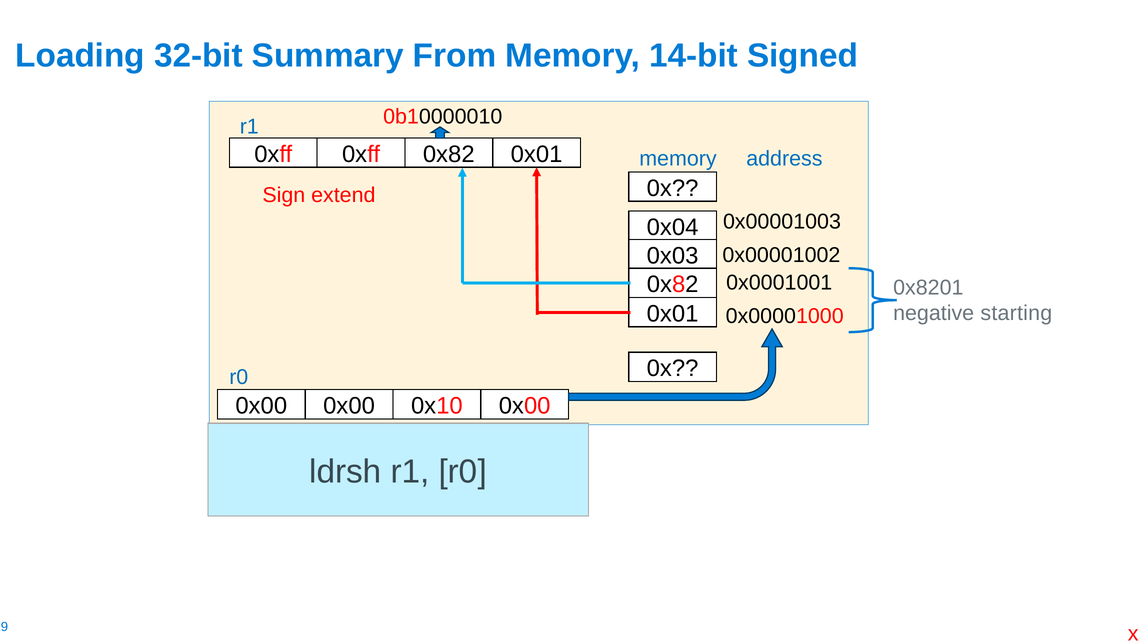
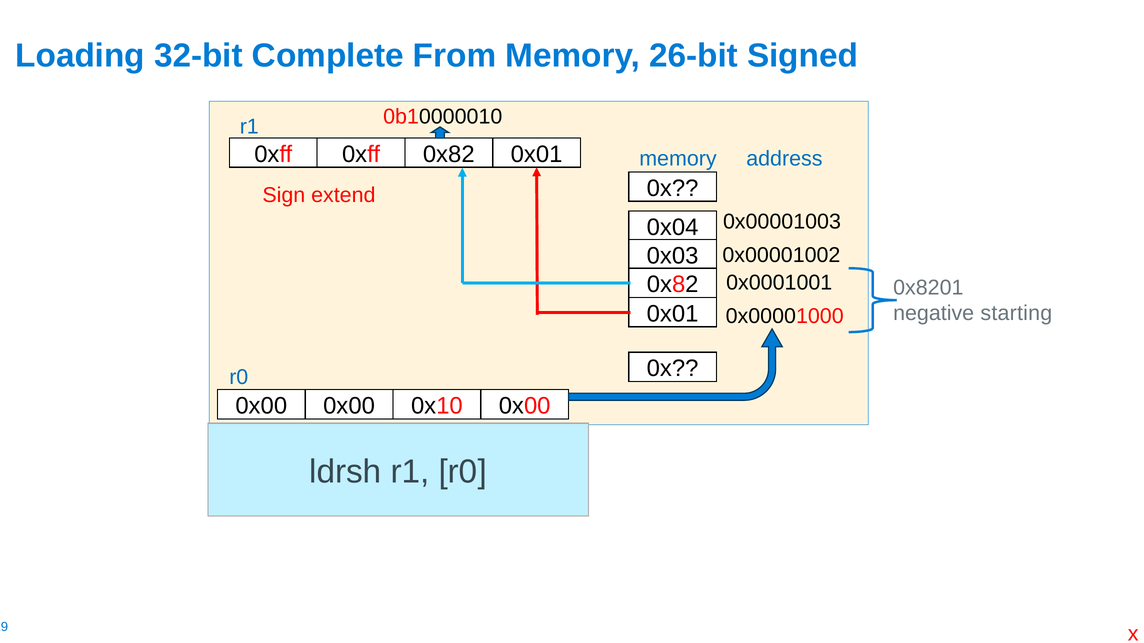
Summary: Summary -> Complete
14-bit: 14-bit -> 26-bit
